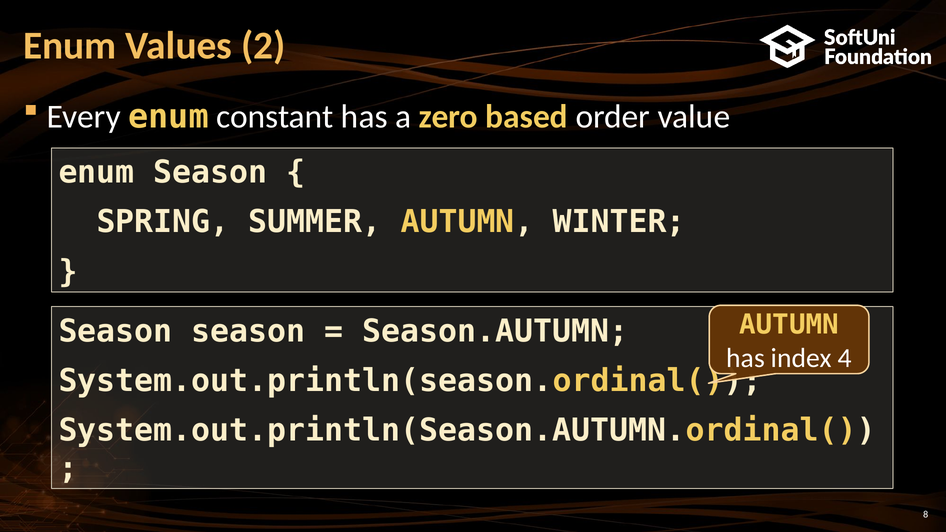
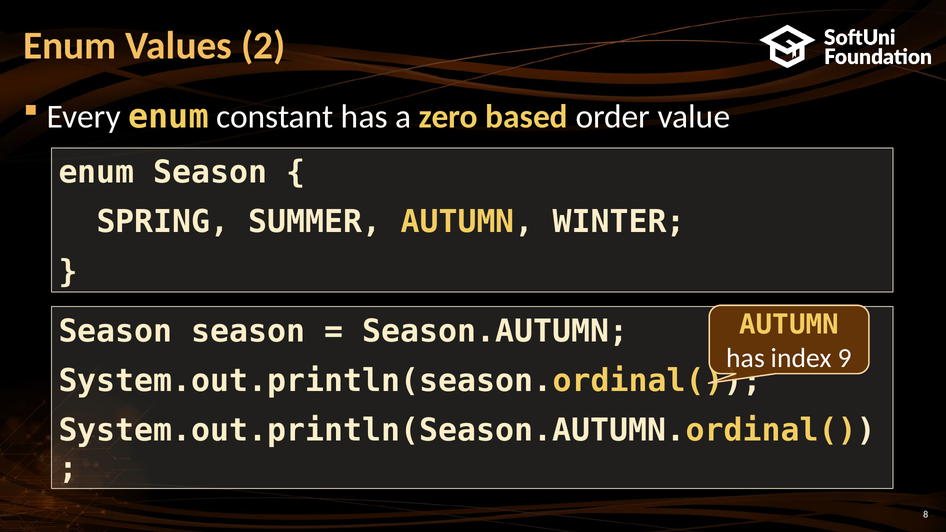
4: 4 -> 9
